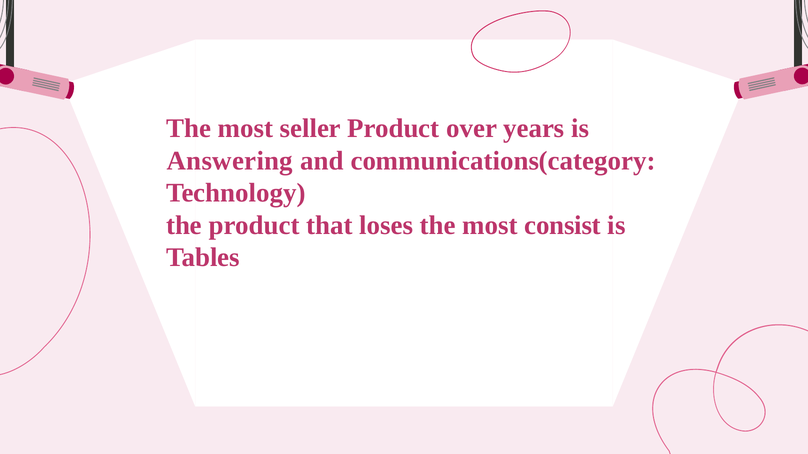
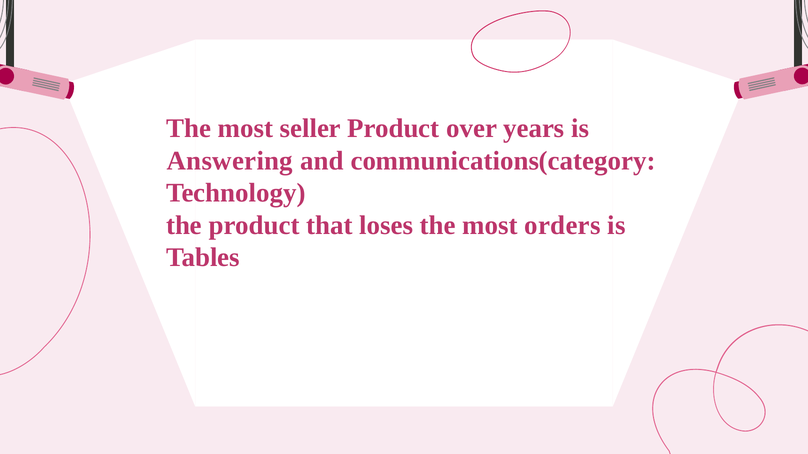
consist: consist -> orders
